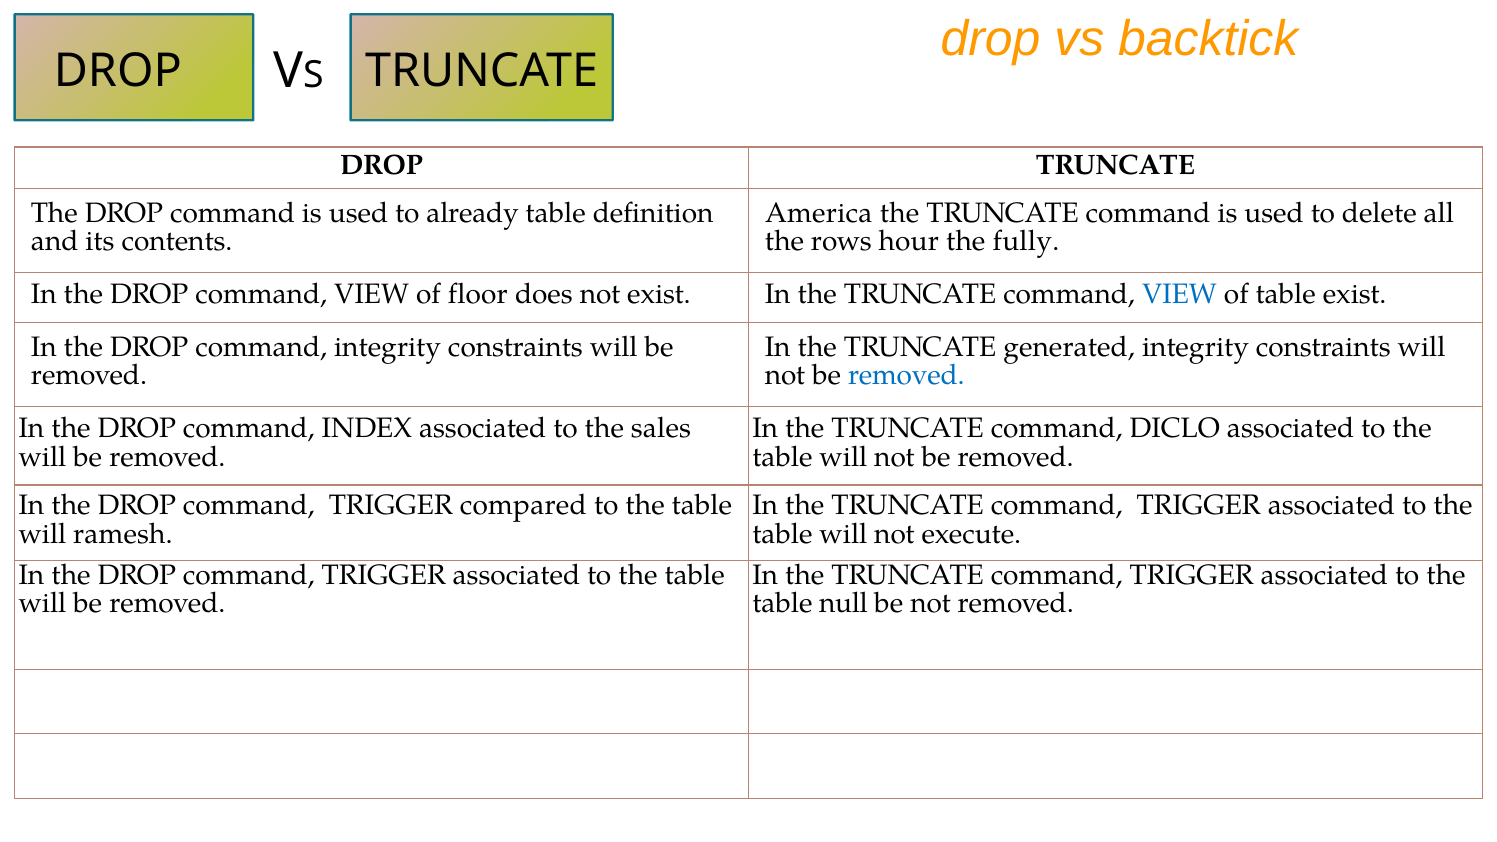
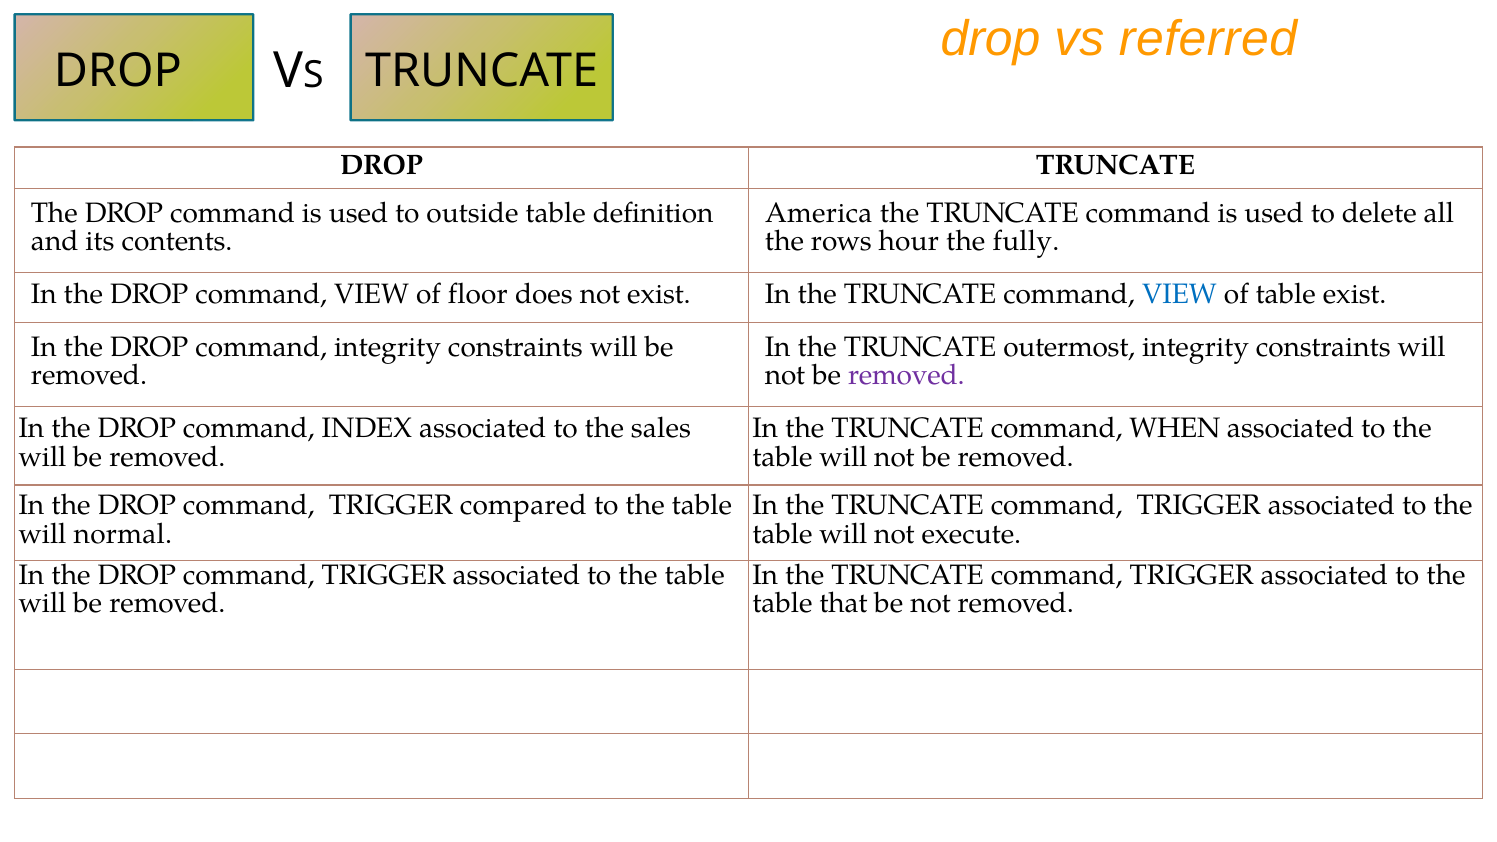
backtick: backtick -> referred
already: already -> outside
generated: generated -> outermost
removed at (906, 376) colour: blue -> purple
DICLO: DICLO -> WHEN
ramesh: ramesh -> normal
null: null -> that
